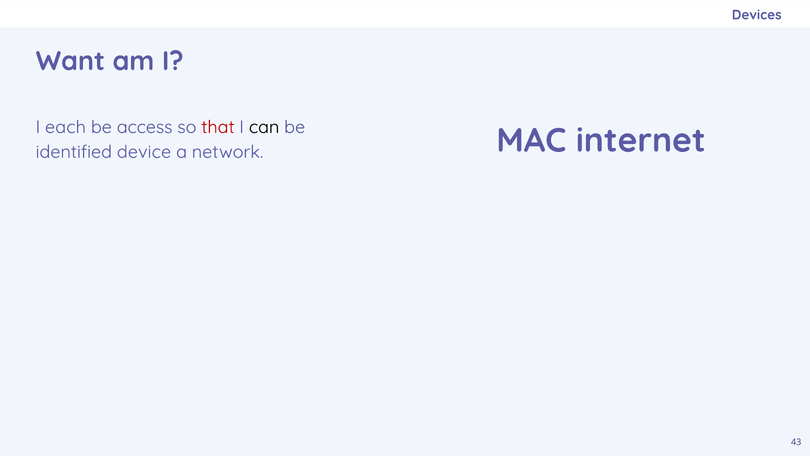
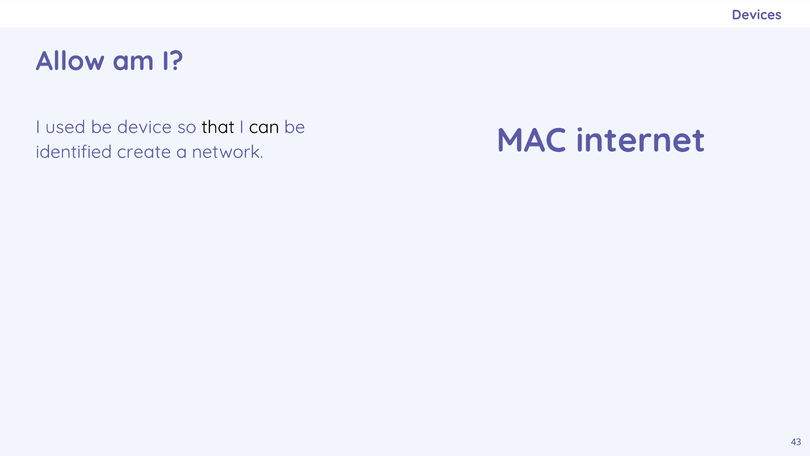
Want: Want -> Allow
each: each -> used
access: access -> device
that colour: red -> black
device: device -> create
